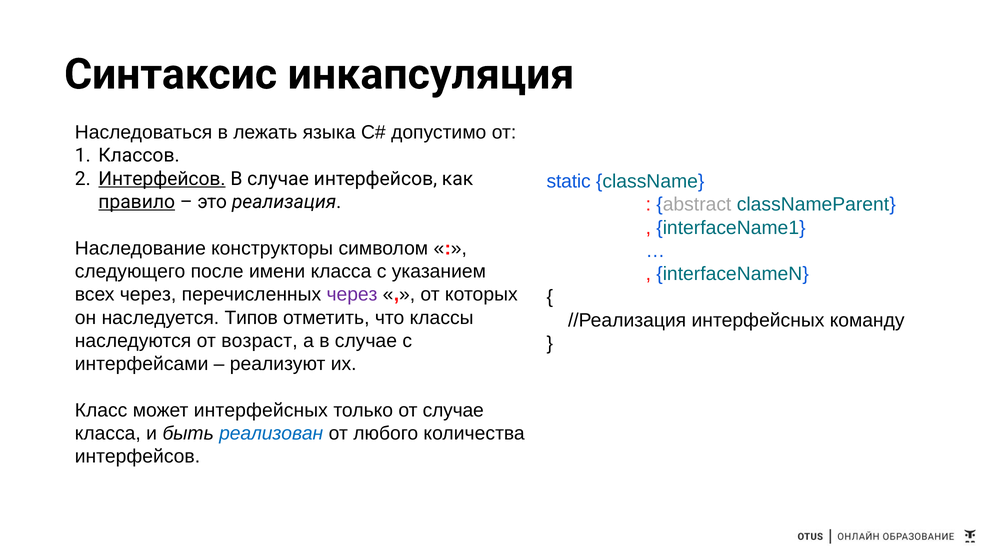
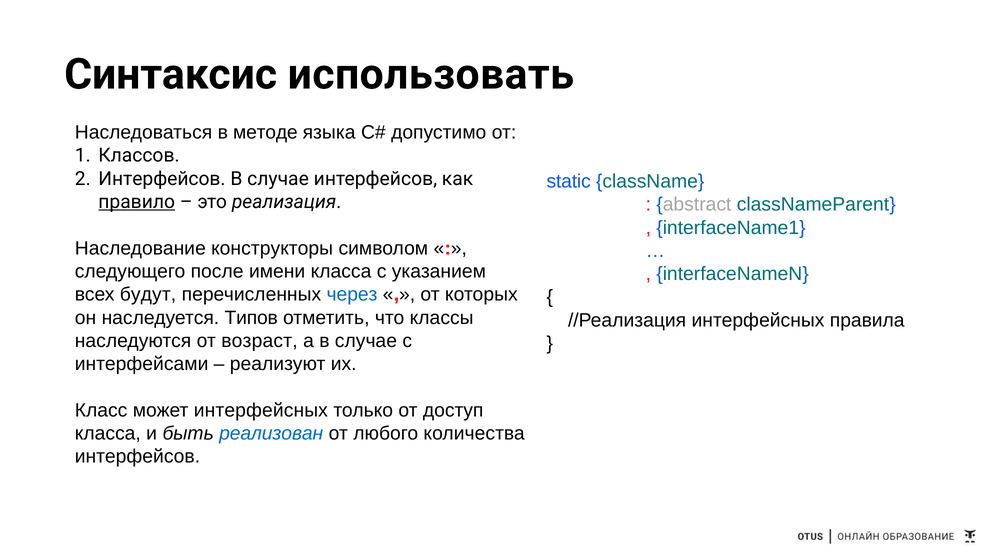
инкапсуляция: инкапсуляция -> использовать
лежать: лежать -> методе
Интерфейсов at (162, 179) underline: present -> none
всех через: через -> будут
через at (352, 295) colour: purple -> blue
команду: команду -> правила
от случае: случае -> доступ
